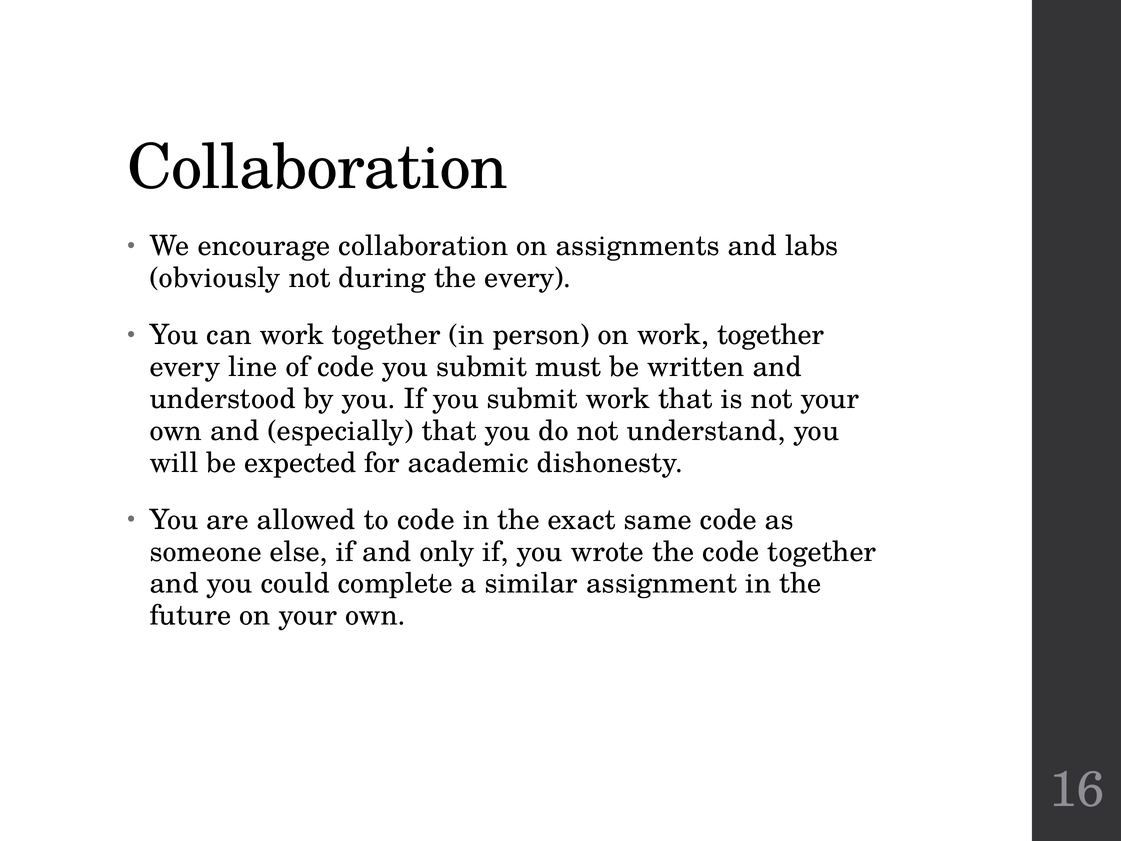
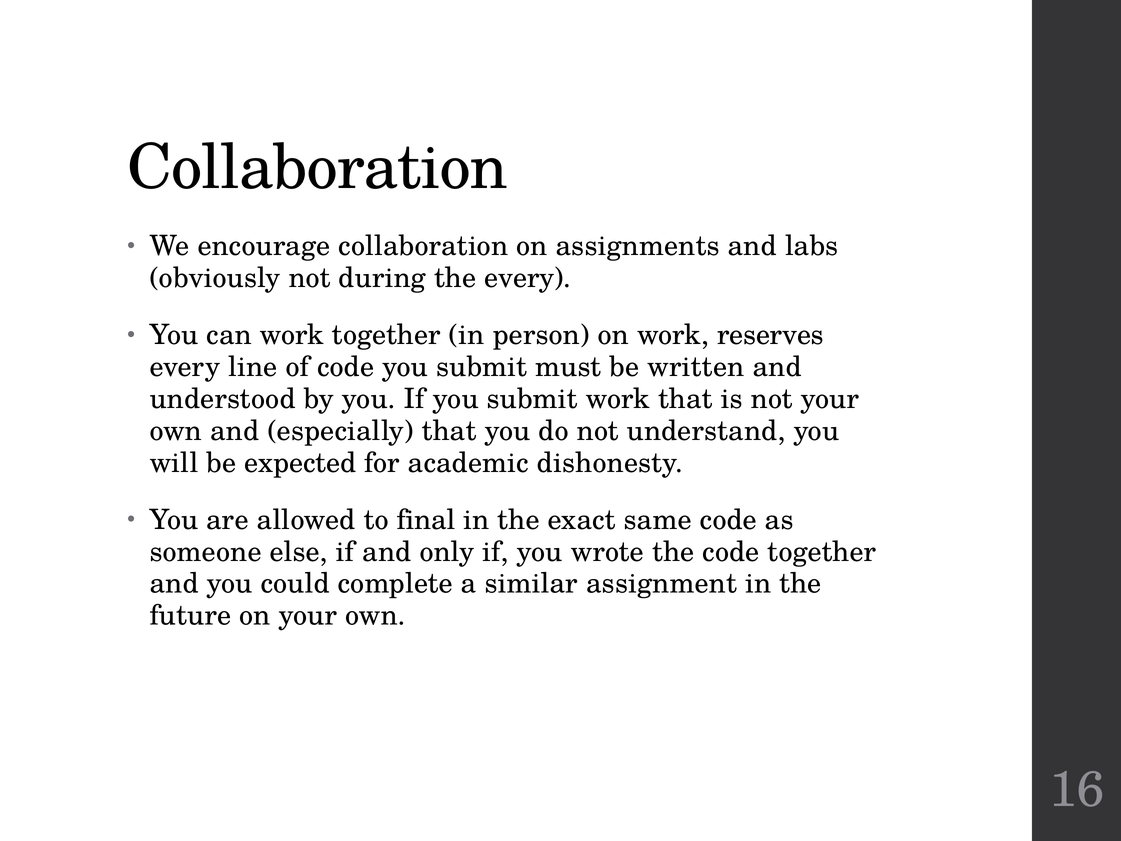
on work together: together -> reserves
to code: code -> final
